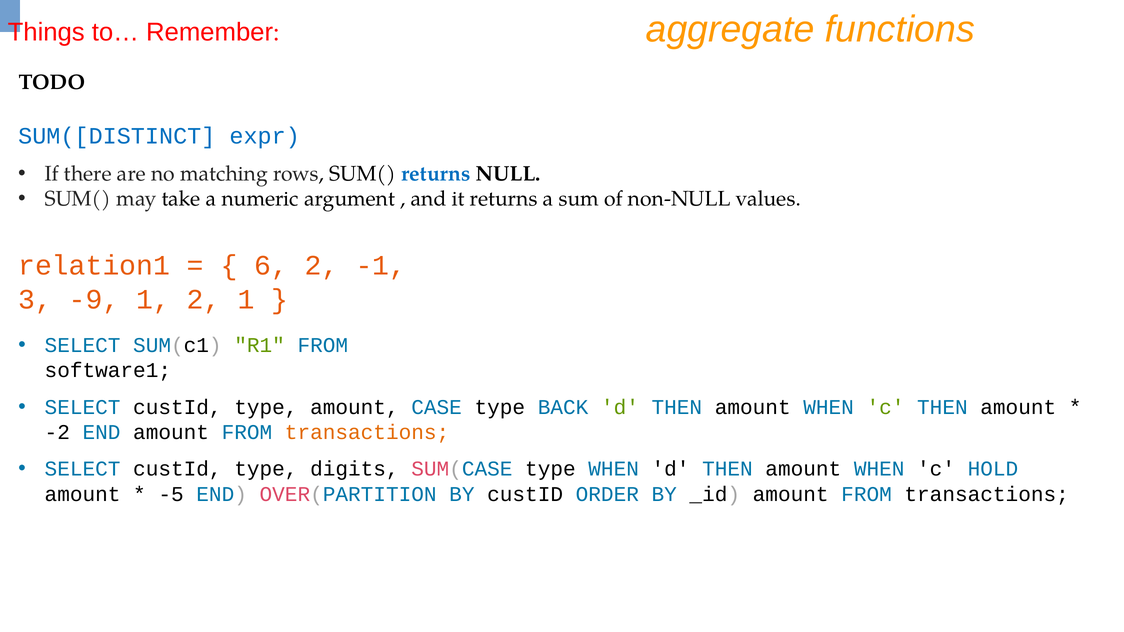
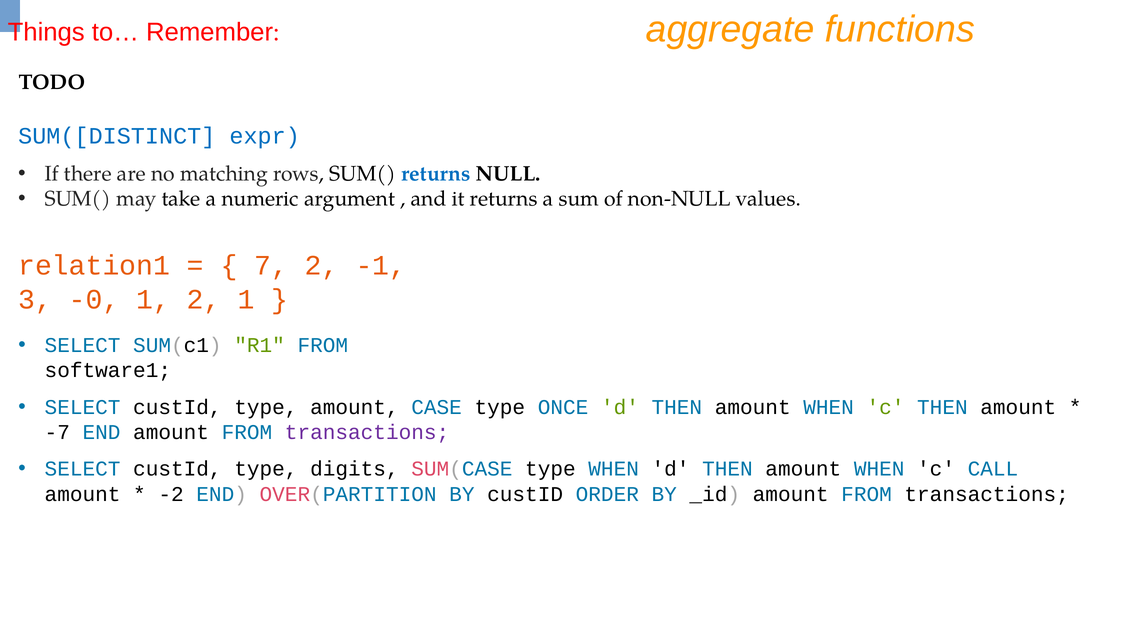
6: 6 -> 7
-9: -9 -> -0
BACK: BACK -> ONCE
-2: -2 -> -7
transactions at (367, 433) colour: orange -> purple
HOLD: HOLD -> CALL
-5: -5 -> -2
